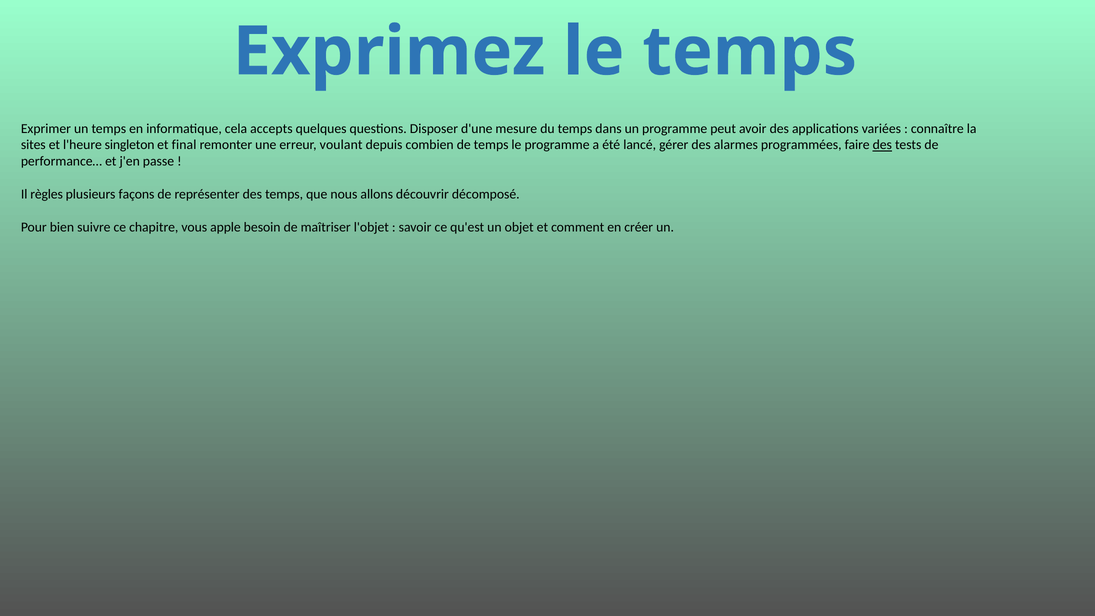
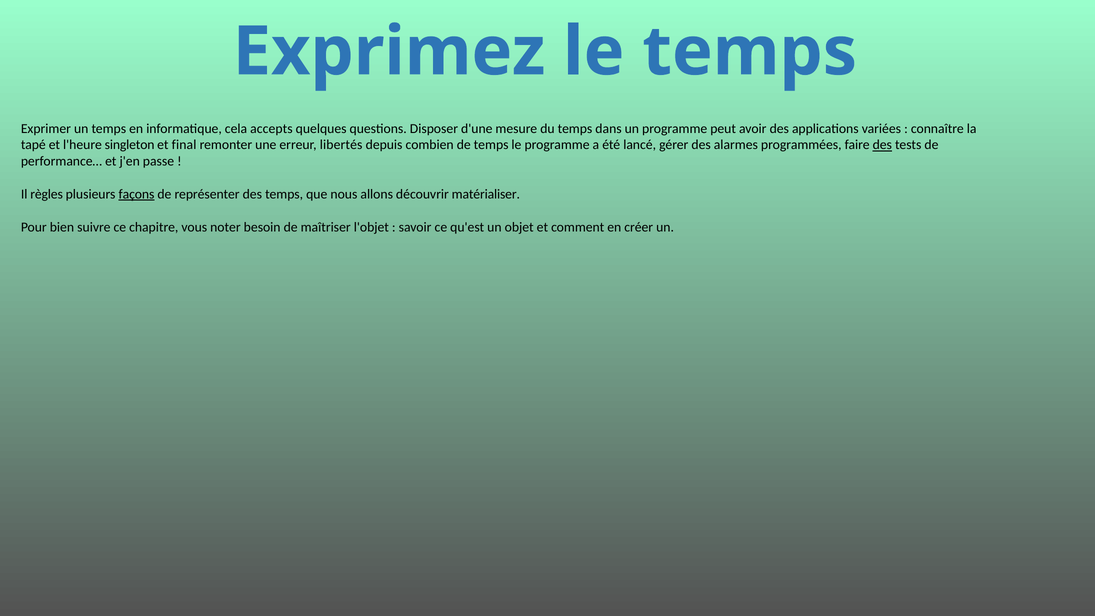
sites: sites -> tapé
voulant: voulant -> libertés
façons underline: none -> present
décomposé: décomposé -> matérialiser
apple: apple -> noter
